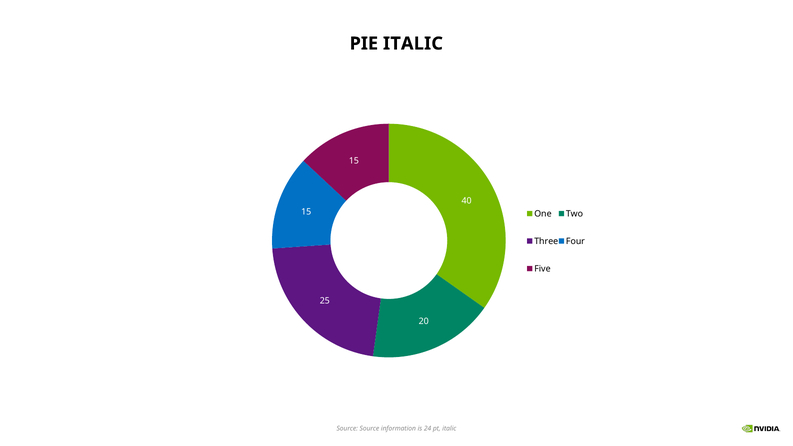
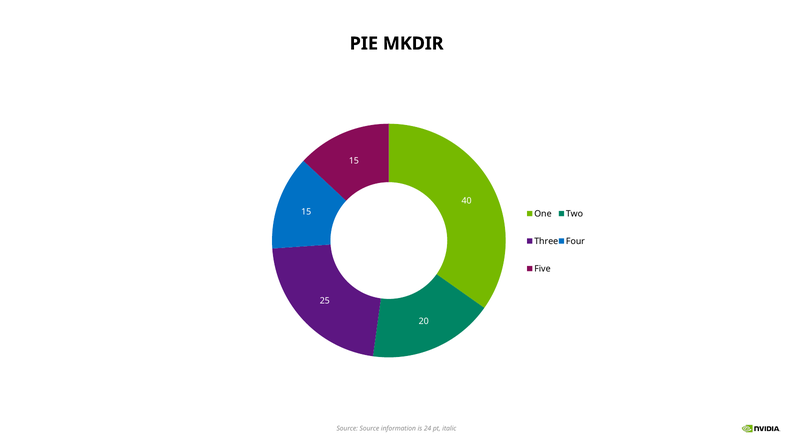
PIE ITALIC: ITALIC -> MKDIR
